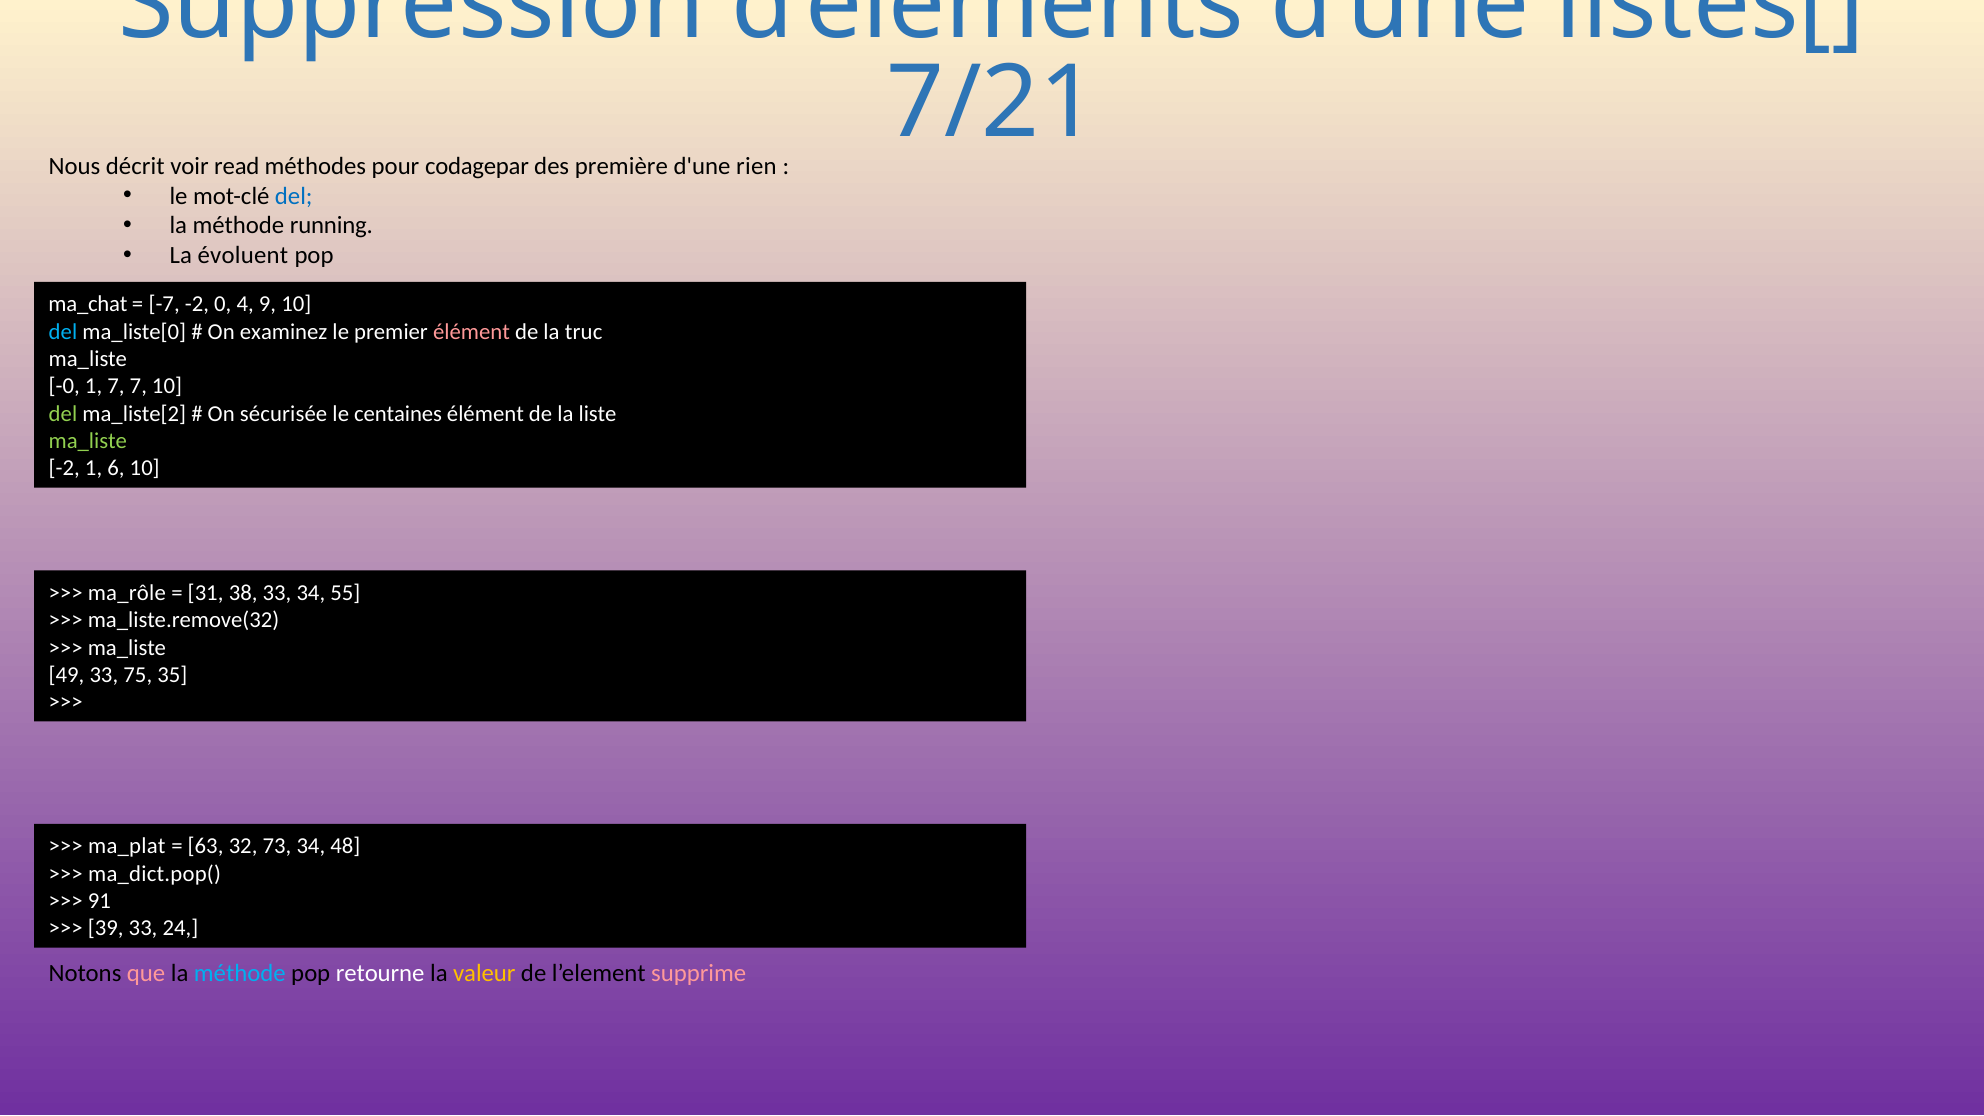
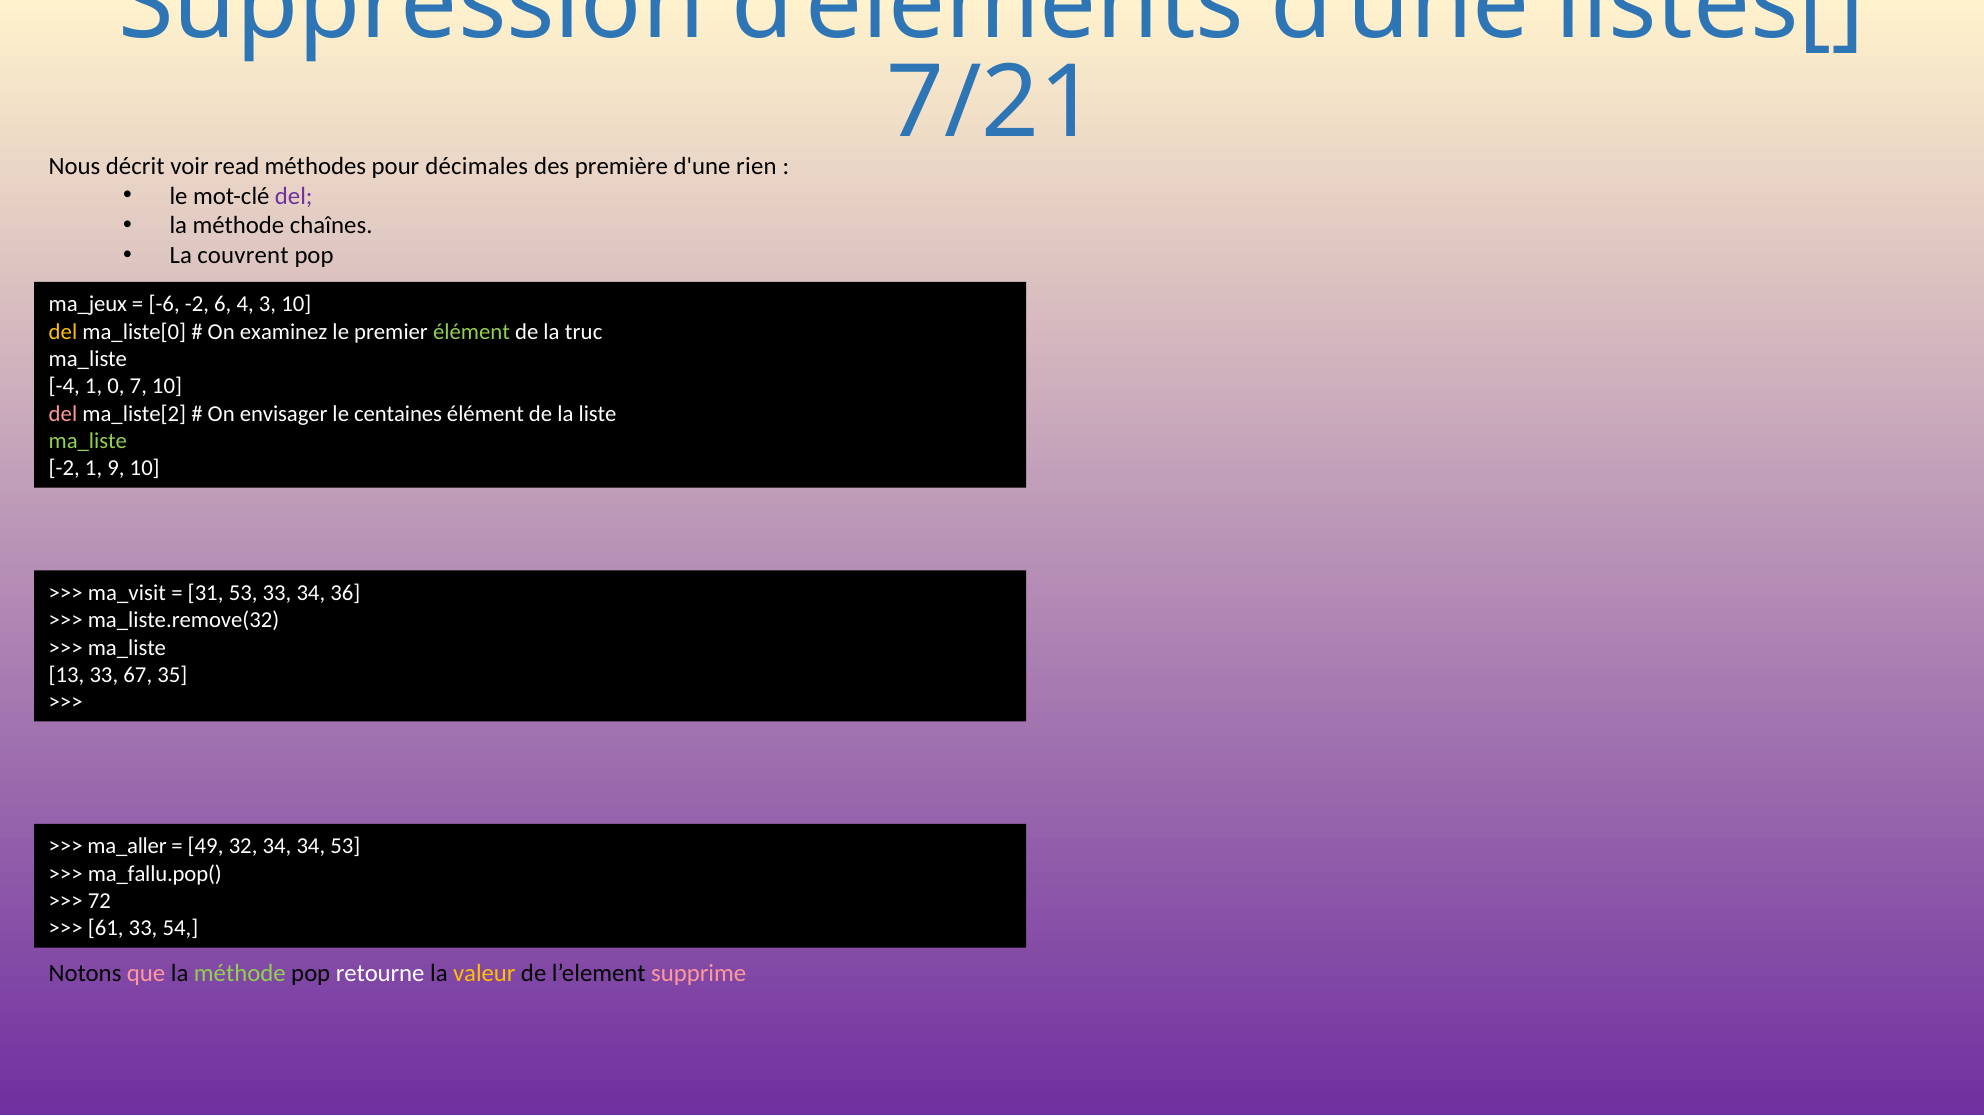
codagepar: codagepar -> décimales
del at (294, 196) colour: blue -> purple
running: running -> chaînes
évoluent: évoluent -> couvrent
ma_chat: ma_chat -> ma_jeux
-7: -7 -> -6
0: 0 -> 6
9: 9 -> 3
del at (63, 332) colour: light blue -> yellow
élément at (471, 332) colour: pink -> light green
-0: -0 -> -4
1 7: 7 -> 0
del at (63, 414) colour: light green -> pink
sécurisée: sécurisée -> envisager
6: 6 -> 9
ma_rôle: ma_rôle -> ma_visit
31 38: 38 -> 53
55: 55 -> 36
49: 49 -> 13
75: 75 -> 67
ma_plat: ma_plat -> ma_aller
63: 63 -> 49
32 73: 73 -> 34
34 48: 48 -> 53
ma_dict.pop(: ma_dict.pop( -> ma_fallu.pop(
91: 91 -> 72
39: 39 -> 61
24: 24 -> 54
méthode at (240, 973) colour: light blue -> light green
